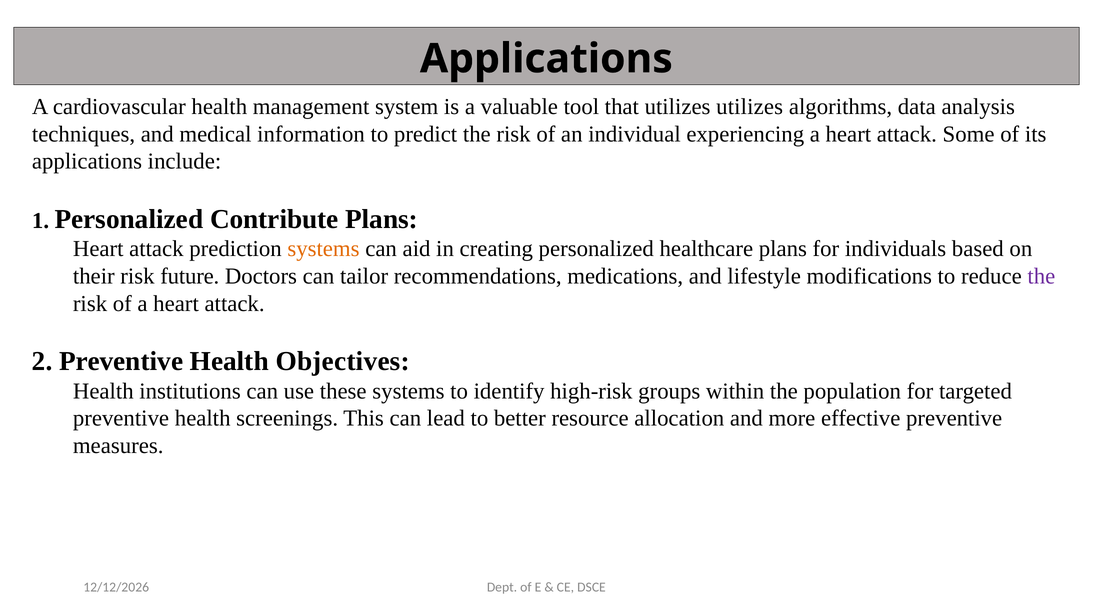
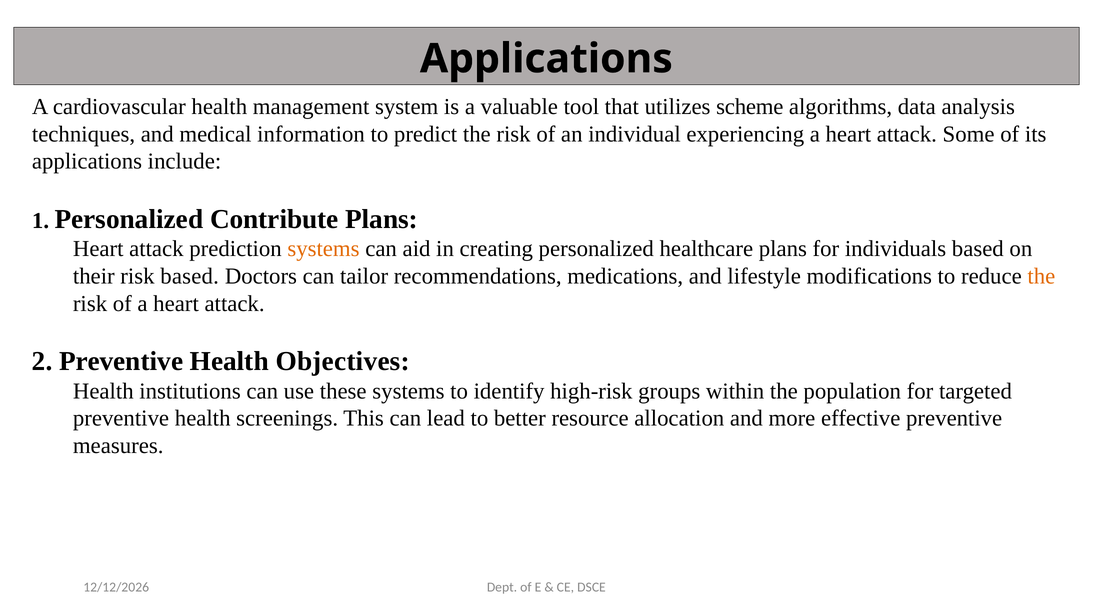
utilizes utilizes: utilizes -> scheme
risk future: future -> based
the at (1041, 276) colour: purple -> orange
